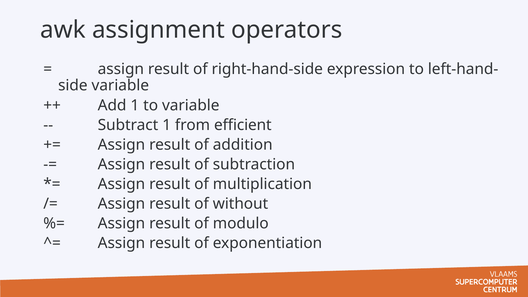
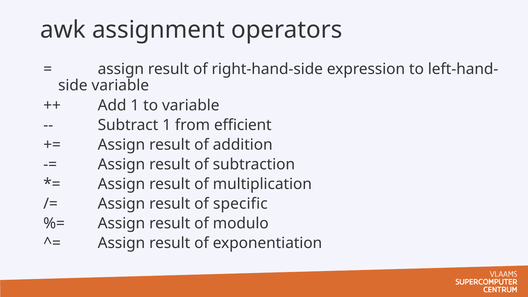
without: without -> specific
